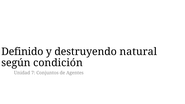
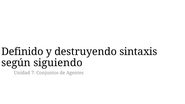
natural: natural -> sintaxis
condición: condición -> siguiendo
